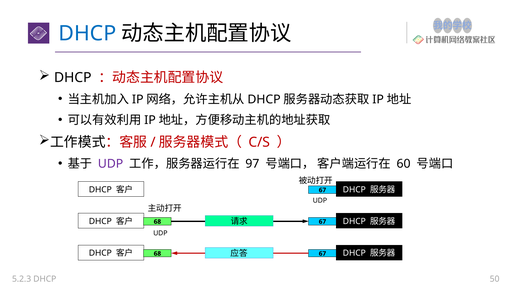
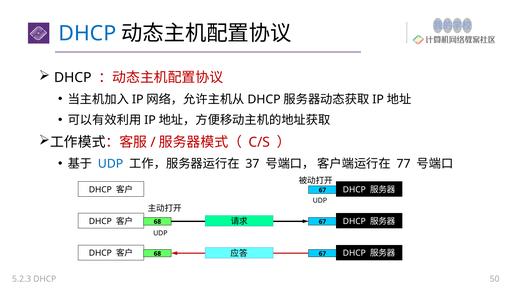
UDP at (111, 164) colour: purple -> blue
97: 97 -> 37
60: 60 -> 77
